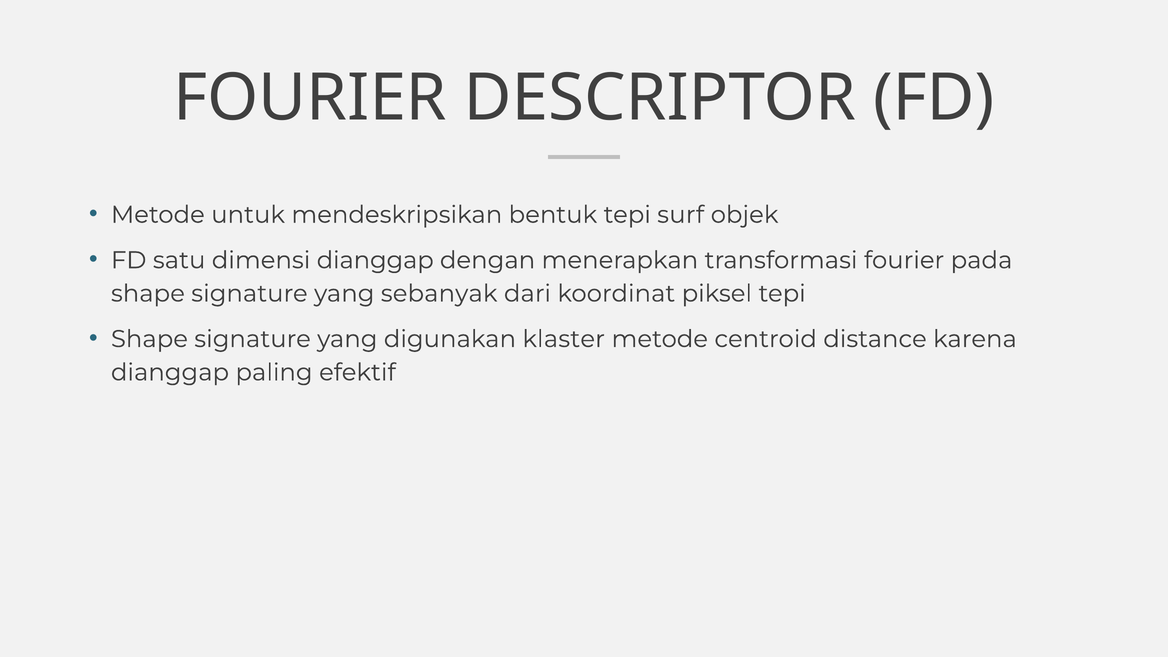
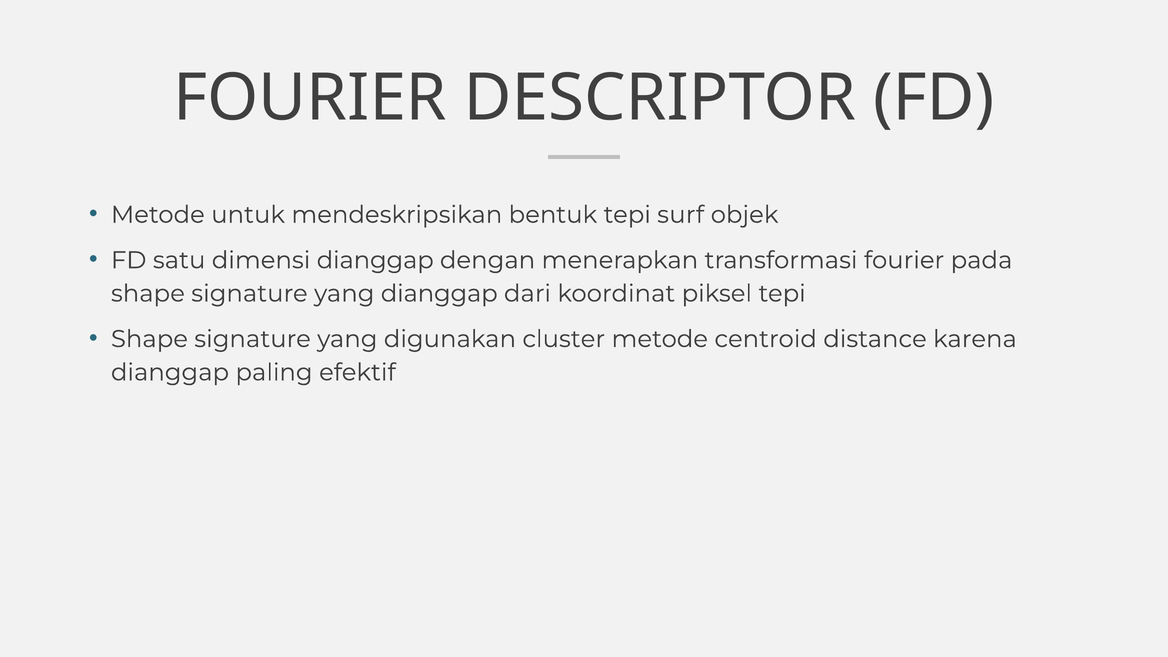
yang sebanyak: sebanyak -> dianggap
klaster: klaster -> cluster
